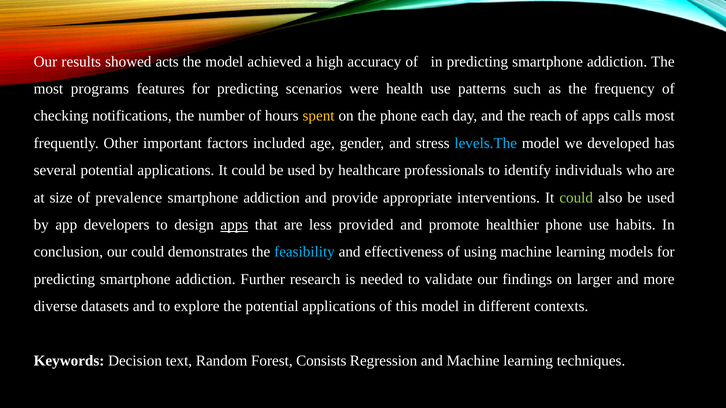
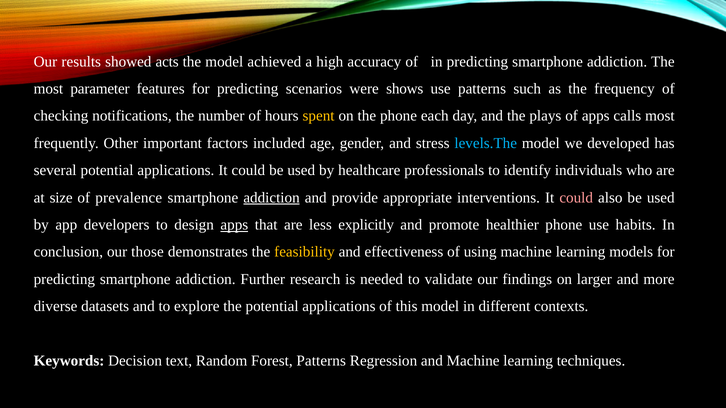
programs: programs -> parameter
health: health -> shows
reach: reach -> plays
addiction at (272, 198) underline: none -> present
could at (576, 198) colour: light green -> pink
provided: provided -> explicitly
our could: could -> those
feasibility colour: light blue -> yellow
Forest Consists: Consists -> Patterns
